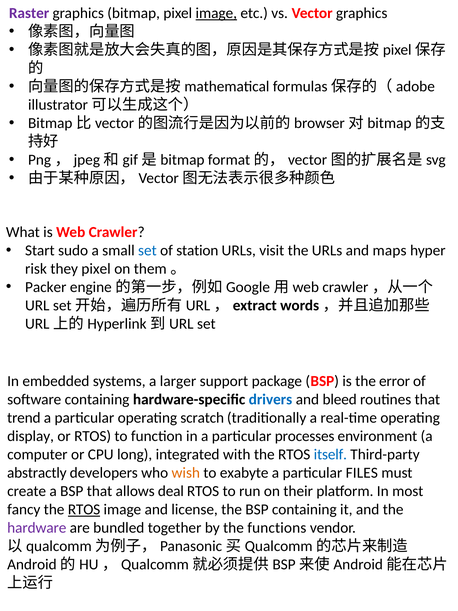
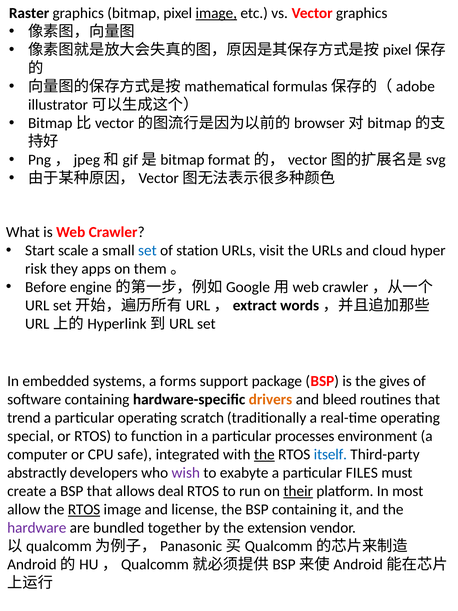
Raster colour: purple -> black
sudo: sudo -> scale
maps: maps -> cloud
they pixel: pixel -> apps
Packer: Packer -> Before
larger: larger -> forms
error: error -> gives
drivers colour: blue -> orange
display: display -> special
long: long -> safe
the at (264, 454) underline: none -> present
wish colour: orange -> purple
their underline: none -> present
fancy: fancy -> allow
functions: functions -> extension
